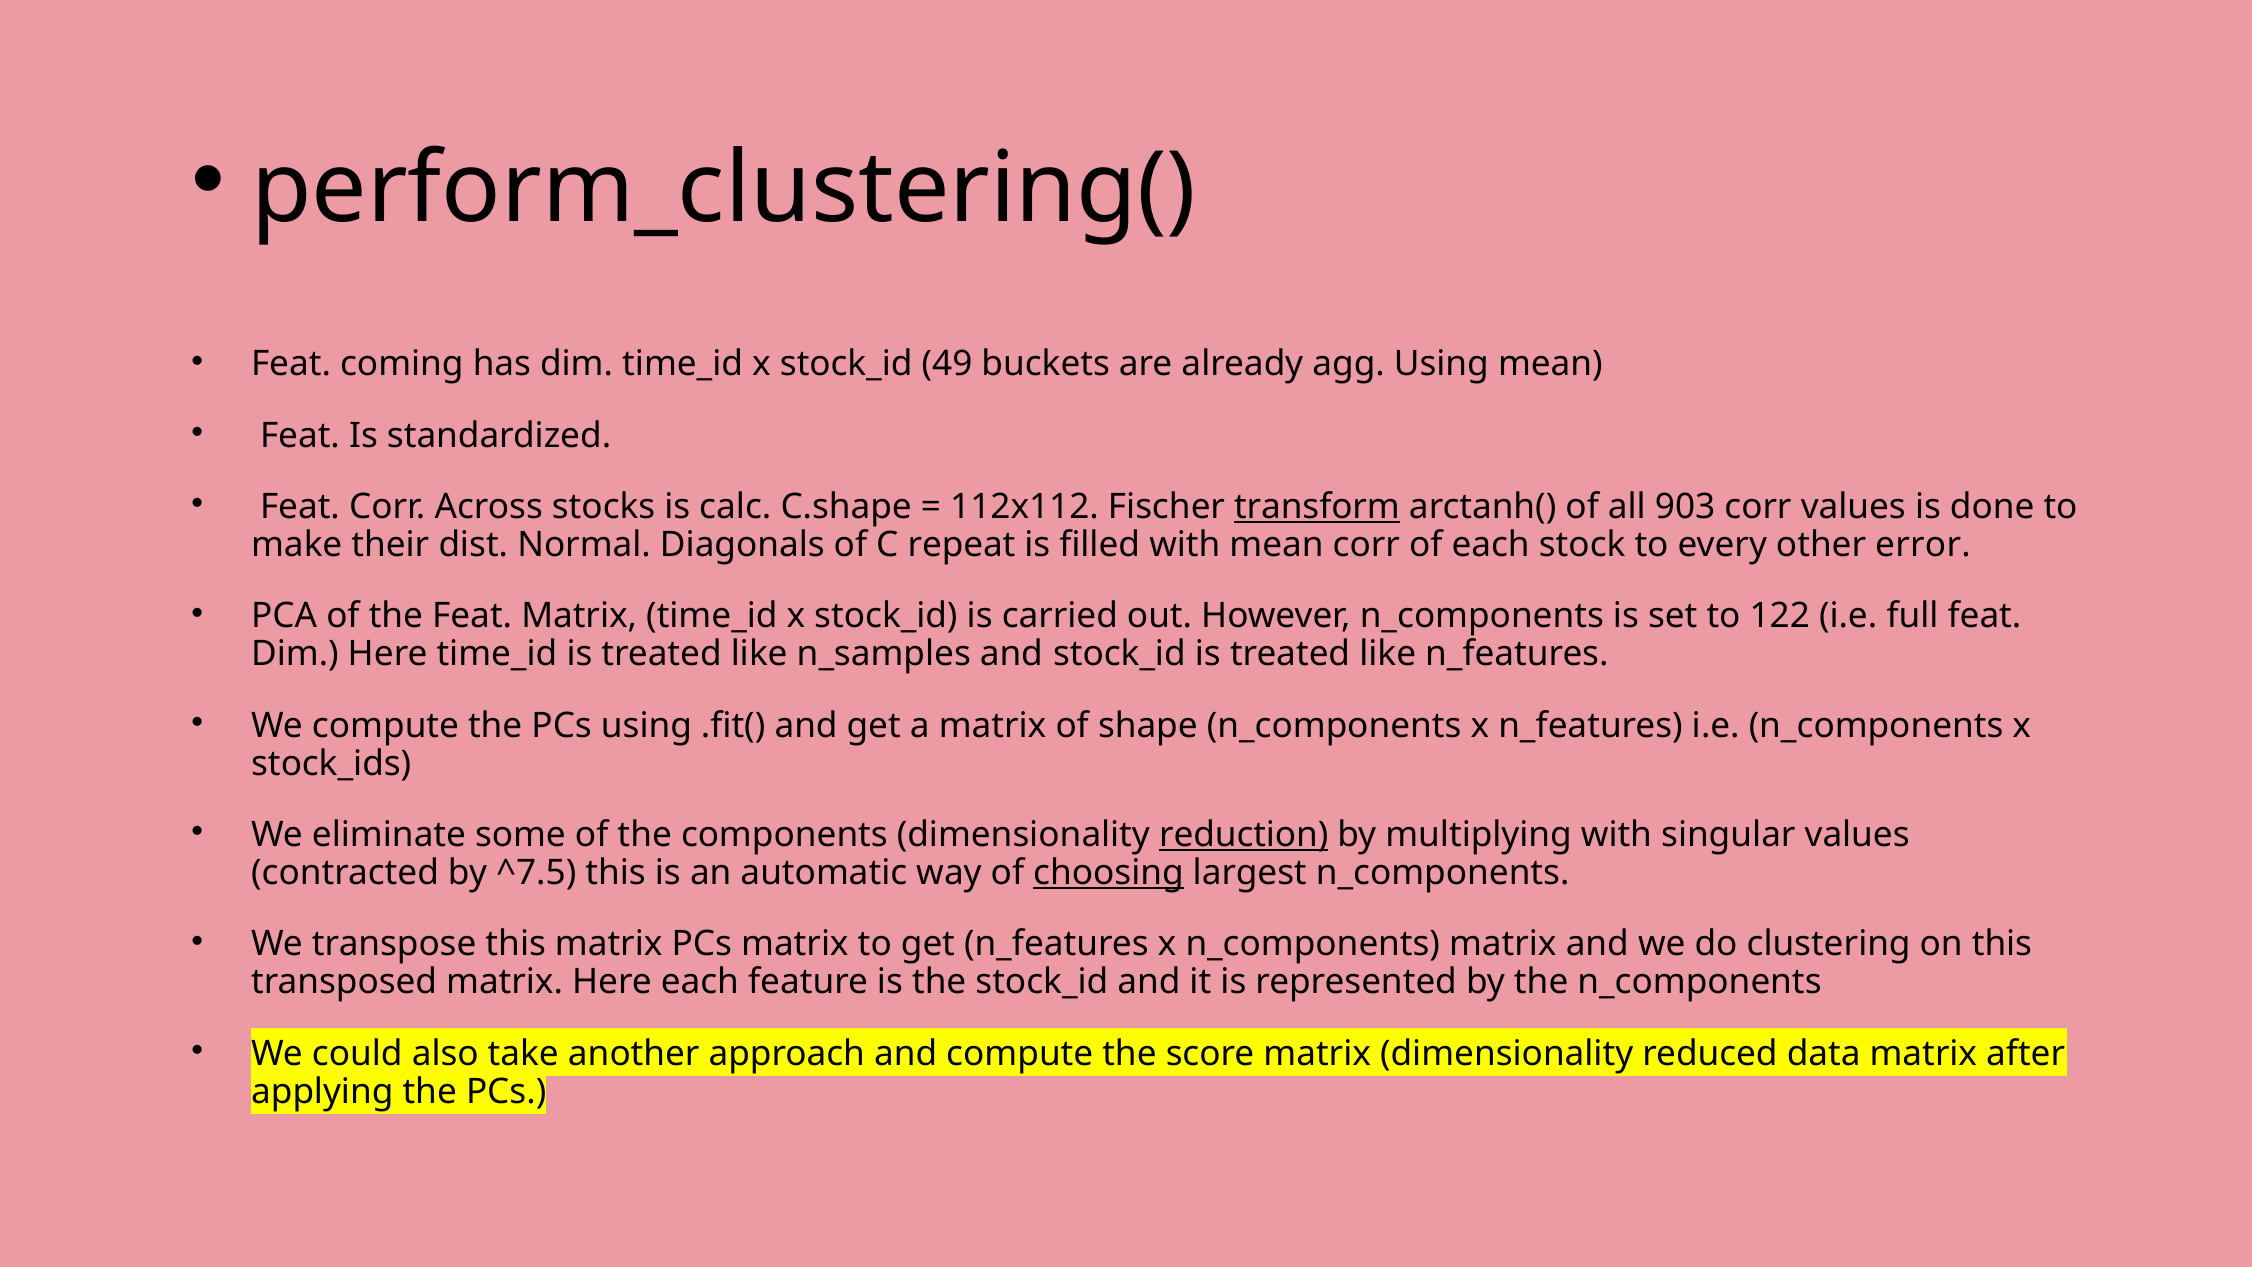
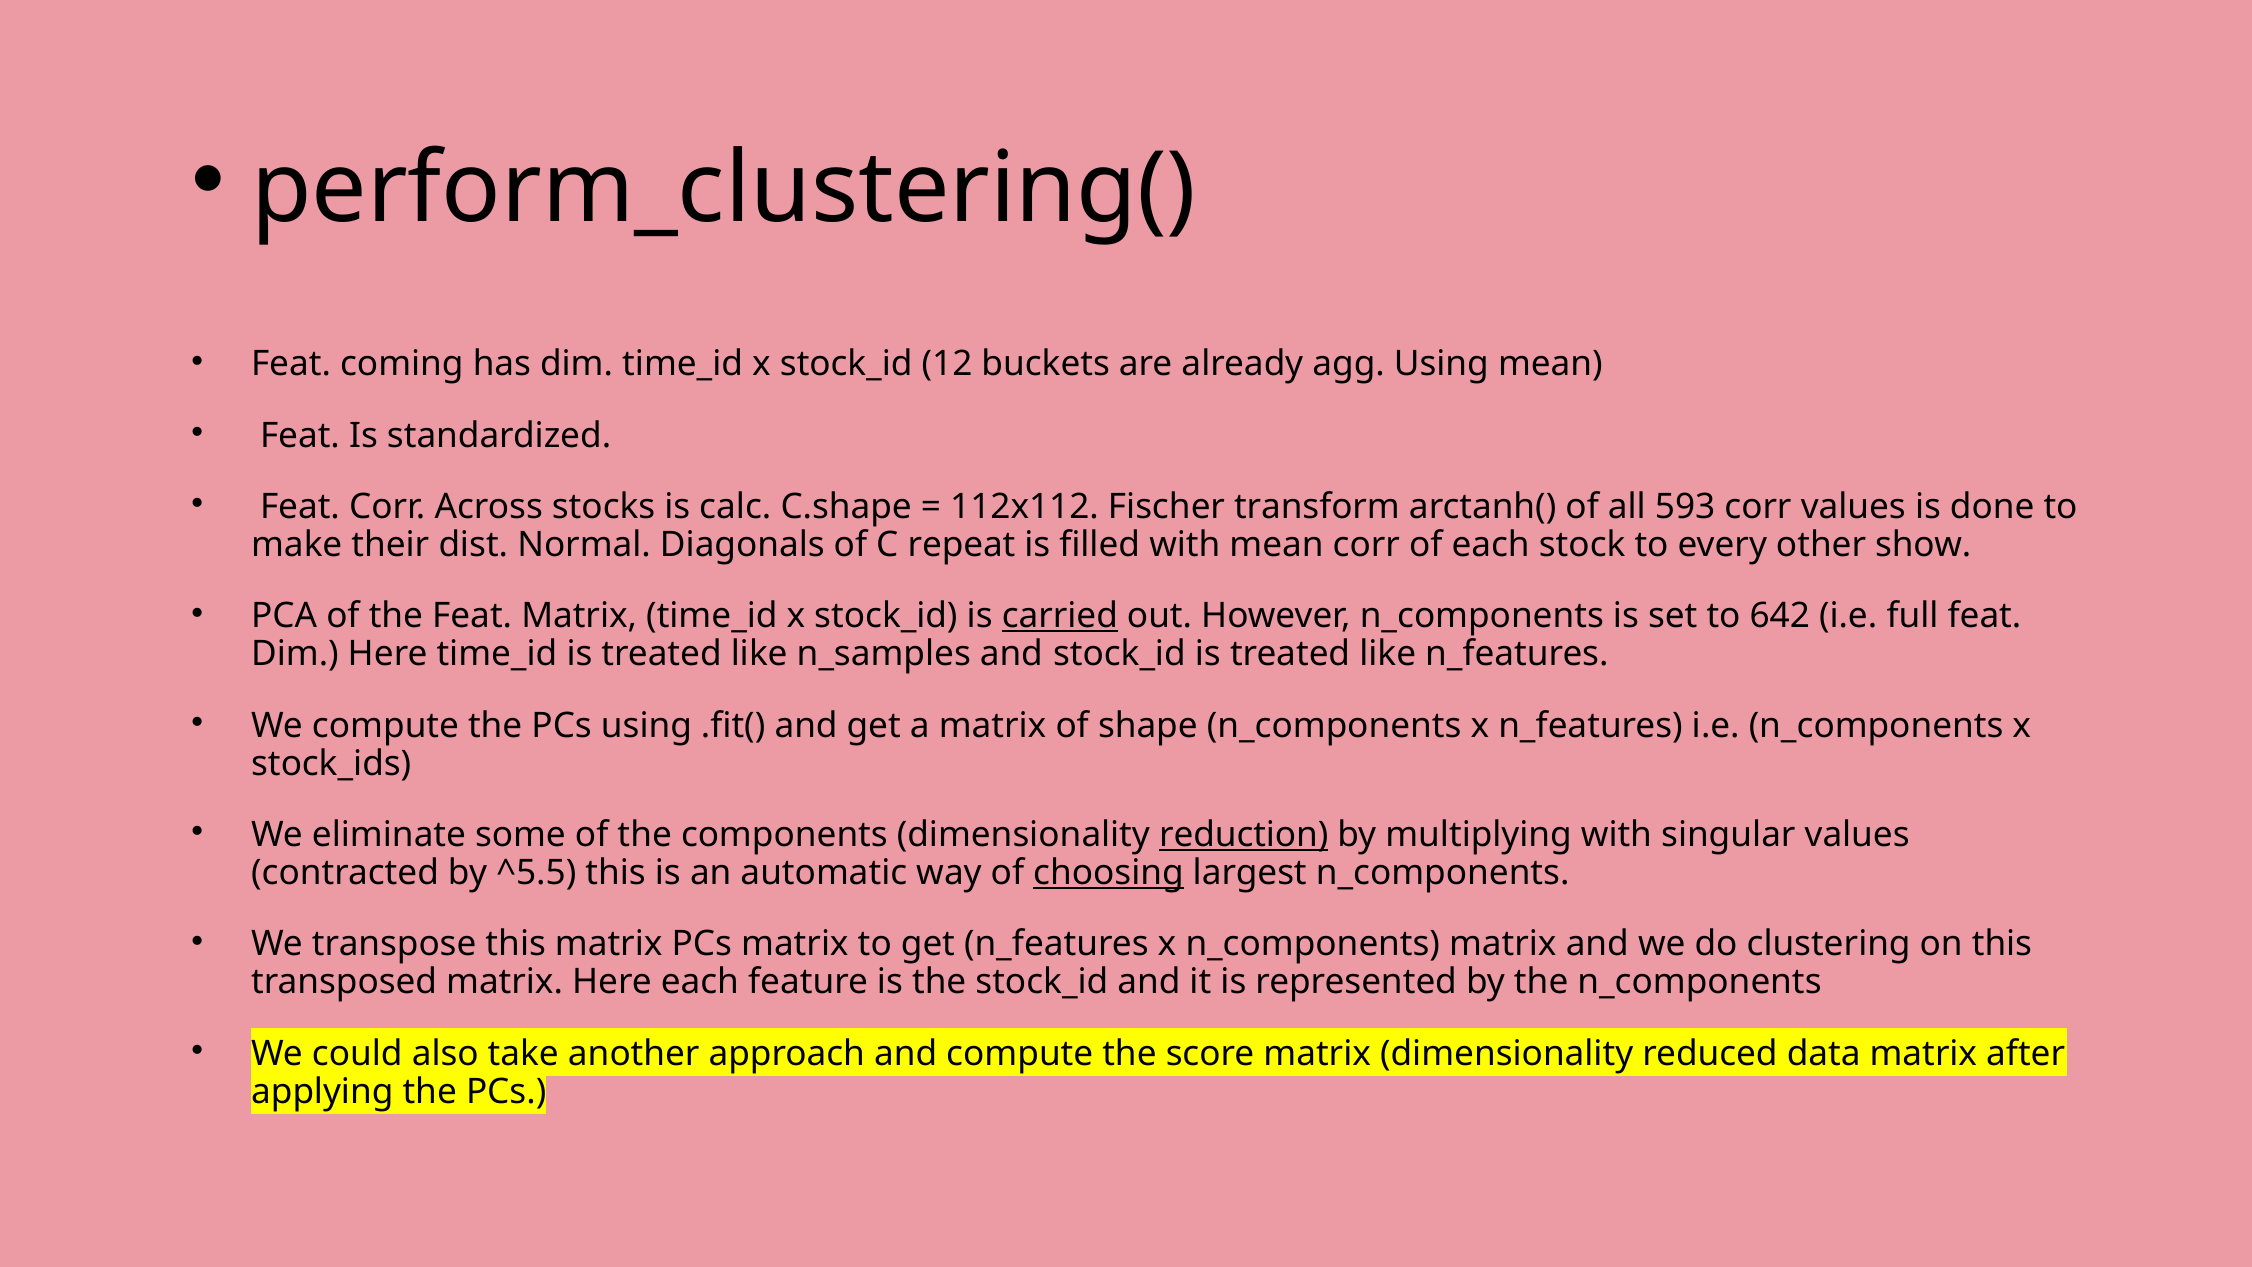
49: 49 -> 12
transform underline: present -> none
903: 903 -> 593
error: error -> show
carried underline: none -> present
122: 122 -> 642
^7.5: ^7.5 -> ^5.5
